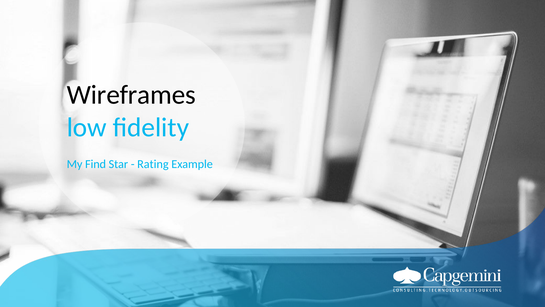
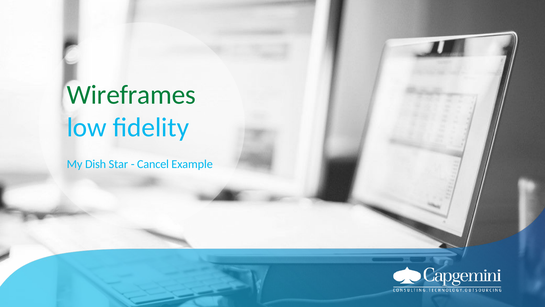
Wireframes colour: black -> green
Find: Find -> Dish
Rating: Rating -> Cancel
